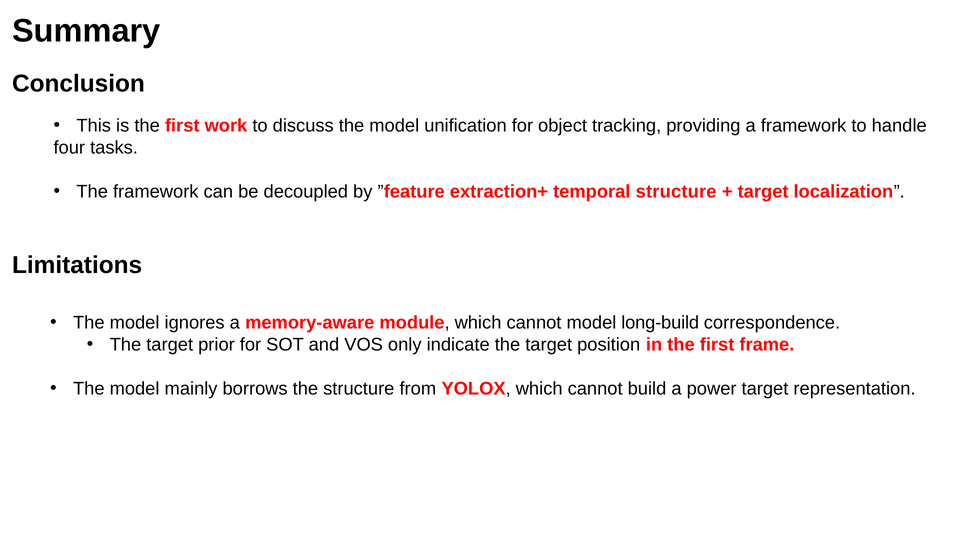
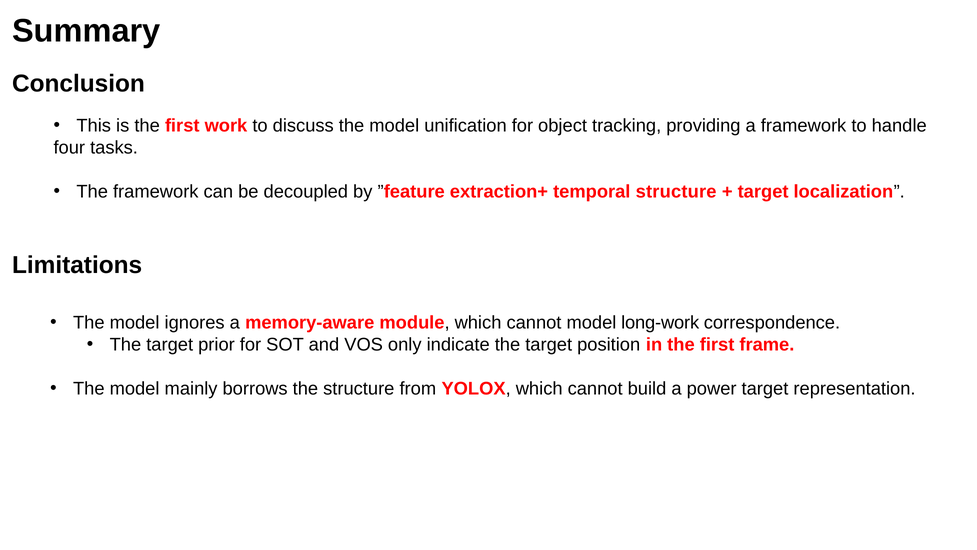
long-build: long-build -> long-work
